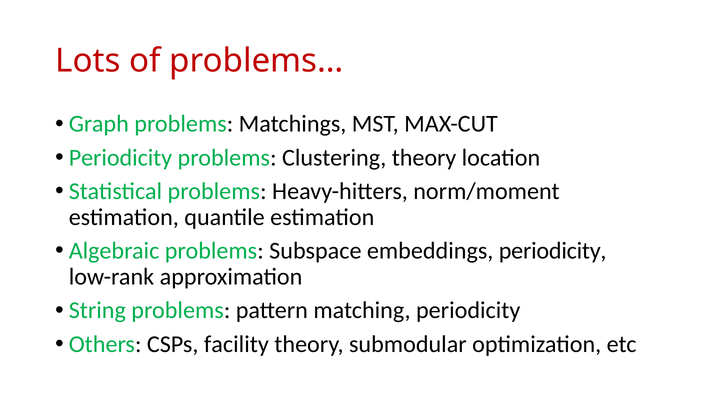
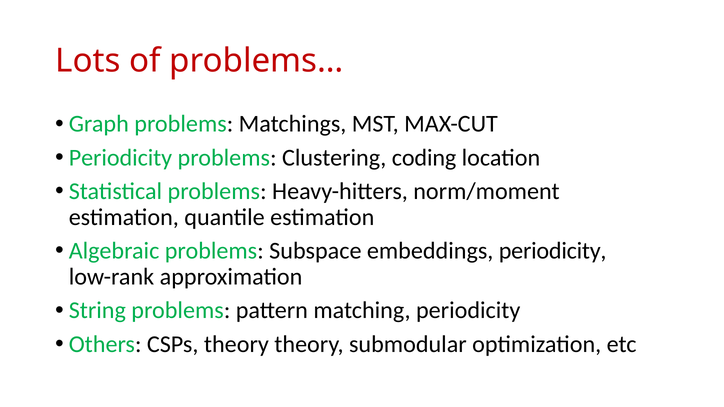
Clustering theory: theory -> coding
CSPs facility: facility -> theory
